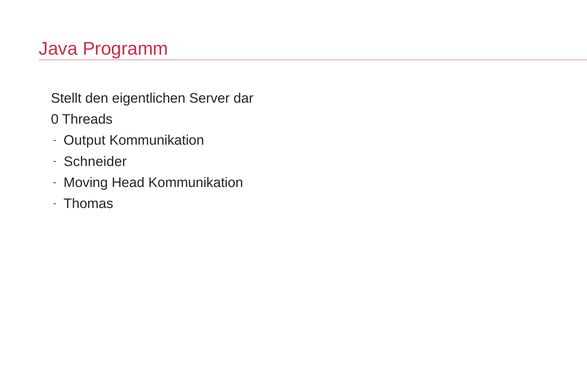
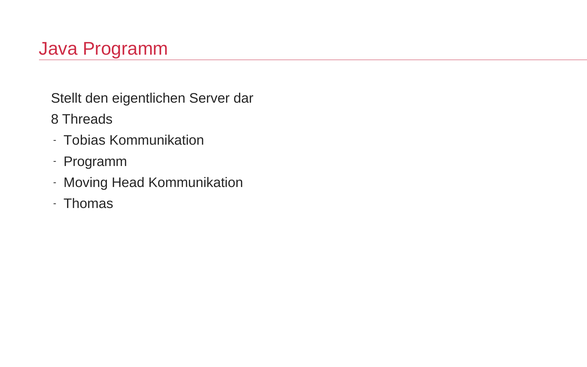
0: 0 -> 8
Output: Output -> Tobias
Schneider at (95, 161): Schneider -> Programm
